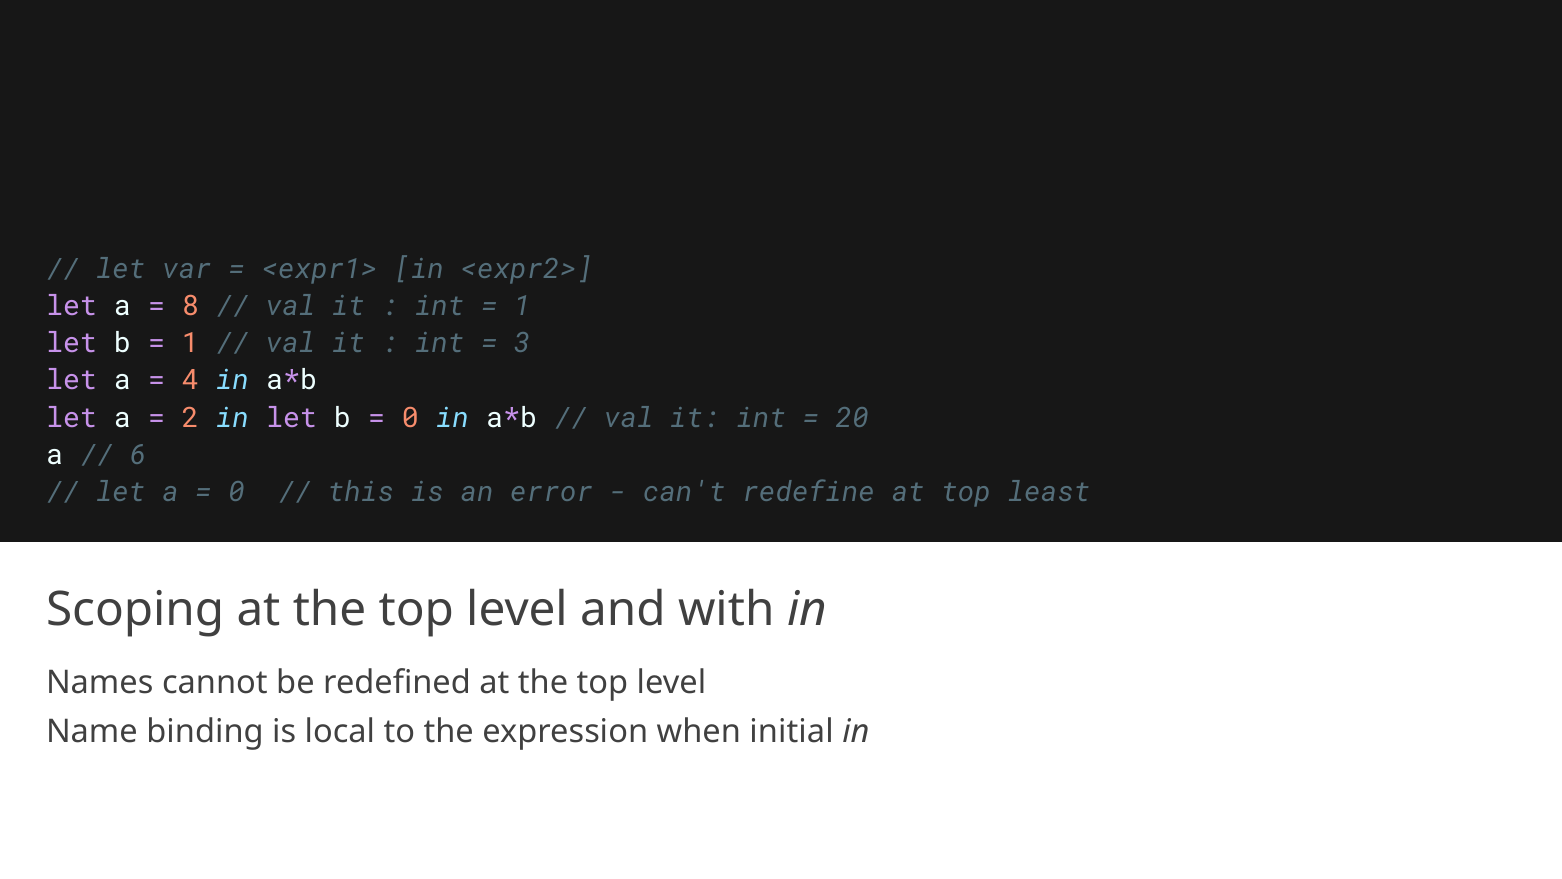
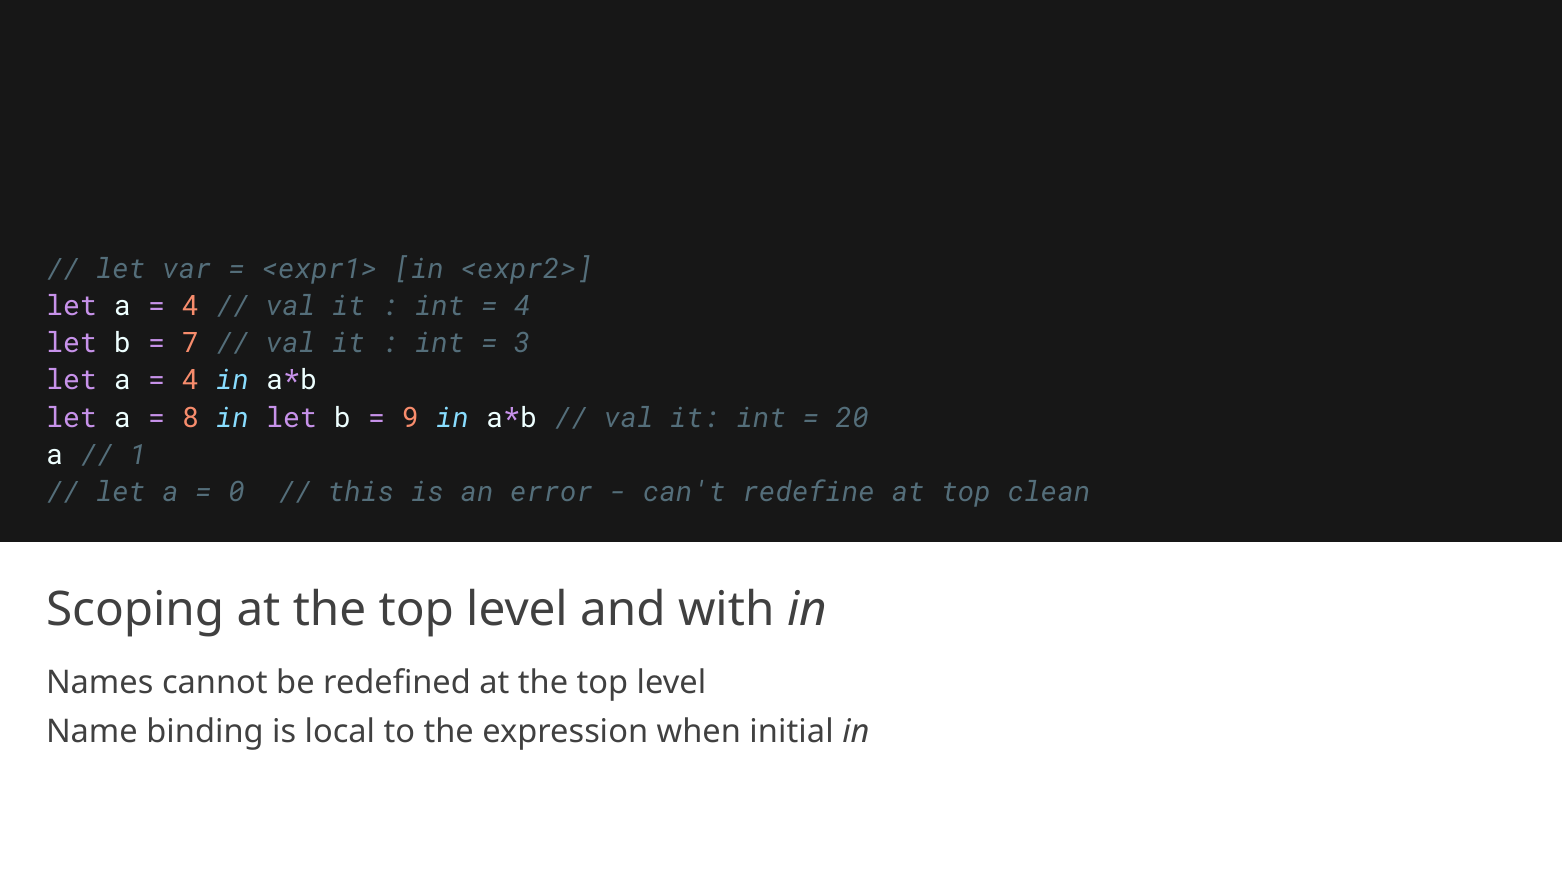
8 at (190, 306): 8 -> 4
1 at (522, 306): 1 -> 4
1 at (190, 343): 1 -> 7
2: 2 -> 8
0 at (410, 418): 0 -> 9
6: 6 -> 1
least: least -> clean
